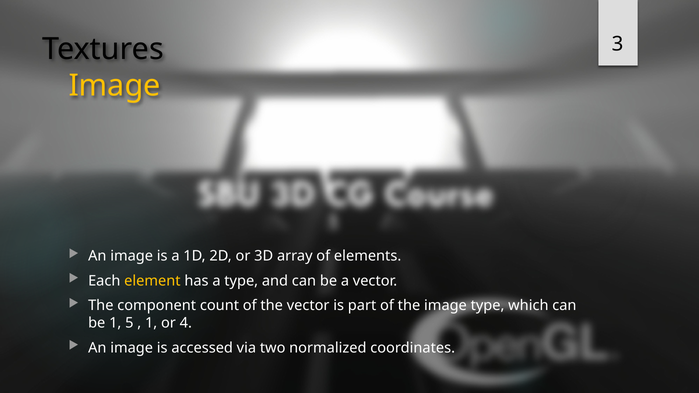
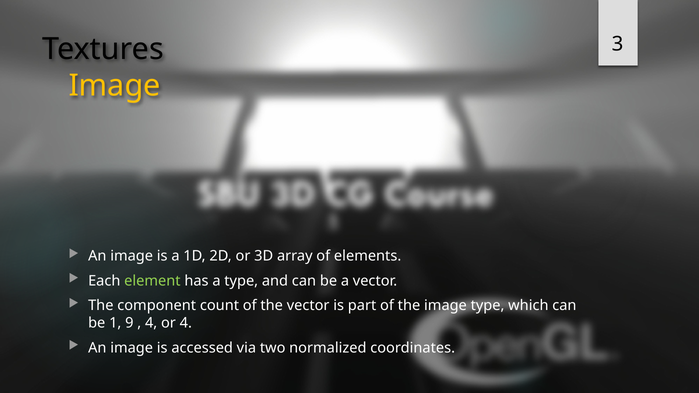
element colour: yellow -> light green
5: 5 -> 9
1 at (151, 323): 1 -> 4
